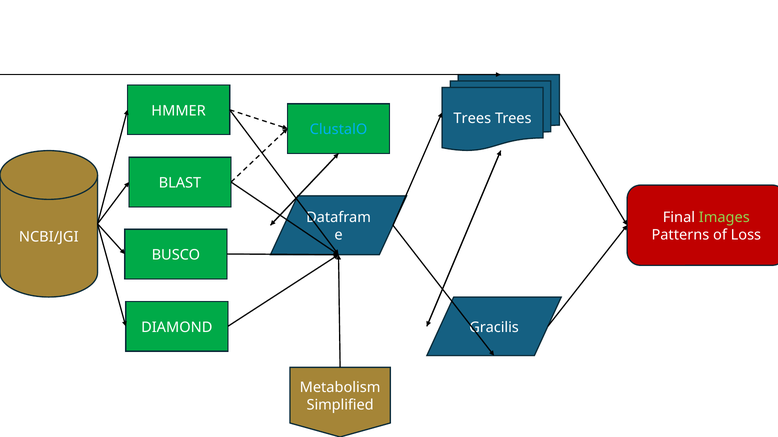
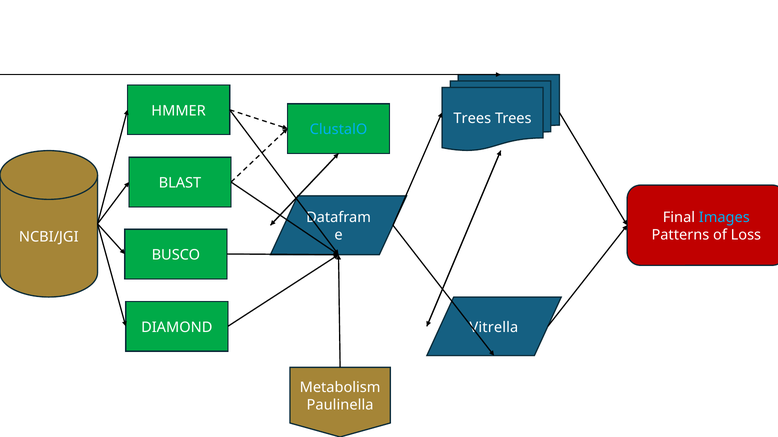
Images colour: light green -> light blue
Gracilis: Gracilis -> Vitrella
Simplified: Simplified -> Paulinella
